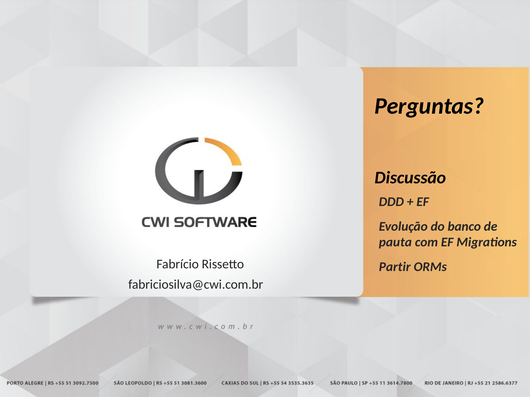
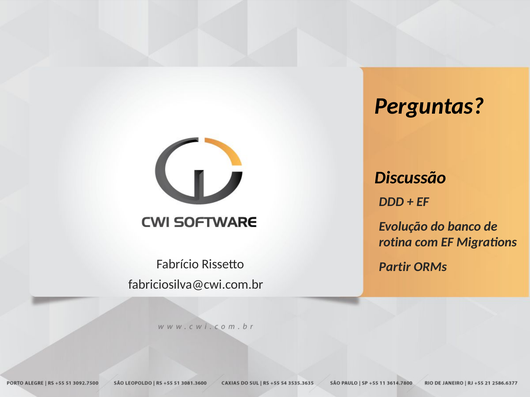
pauta: pauta -> rotina
